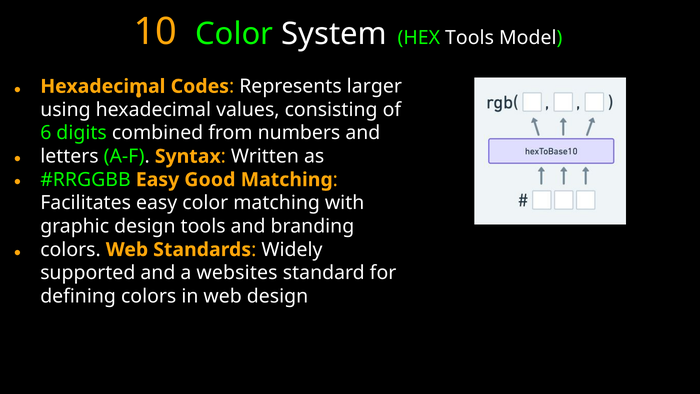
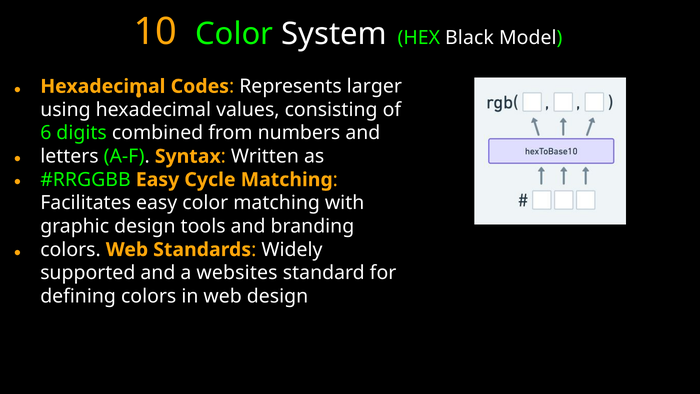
HEX Tools: Tools -> Black
Good: Good -> Cycle
